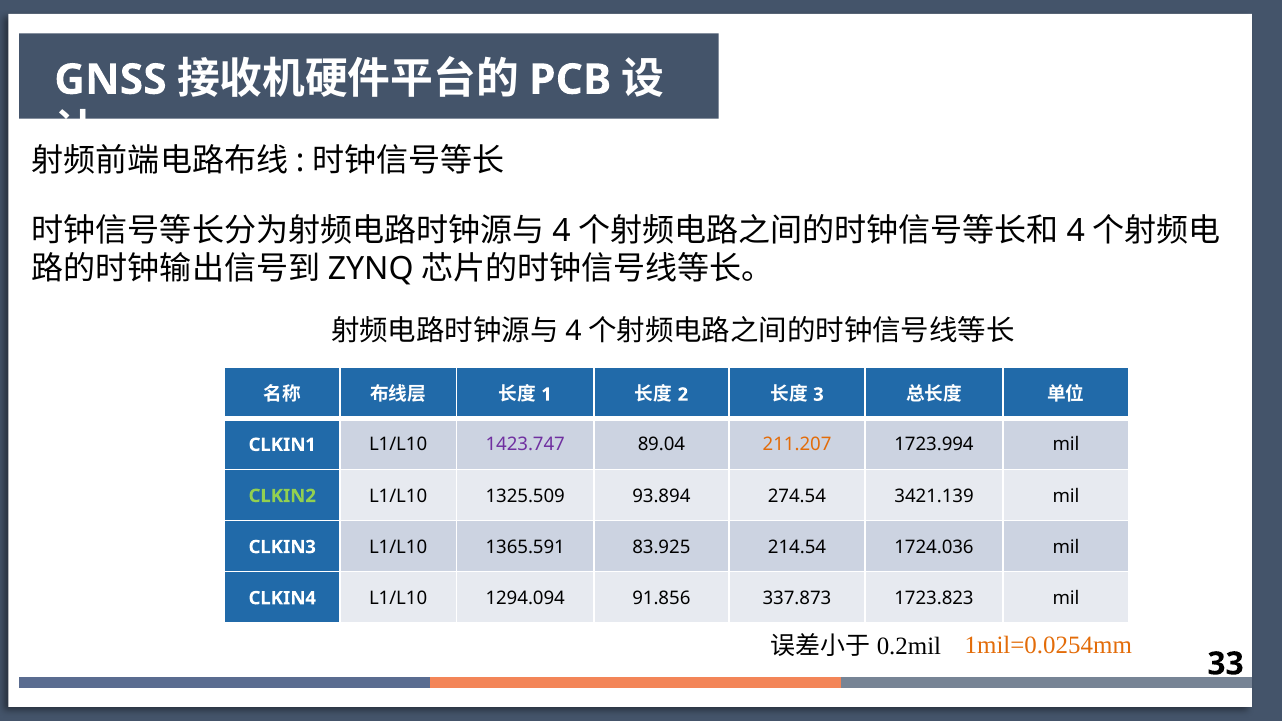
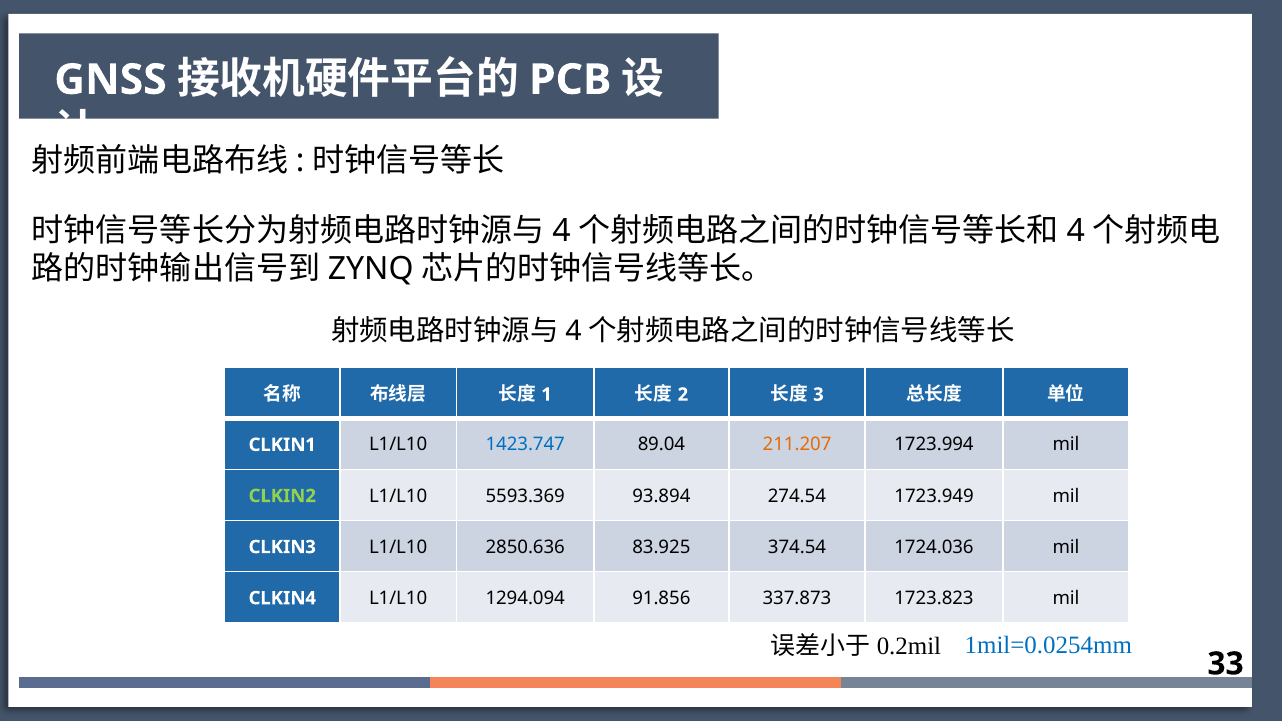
1423.747 colour: purple -> blue
1325.509: 1325.509 -> 5593.369
3421.139: 3421.139 -> 1723.949
1365.591: 1365.591 -> 2850.636
214.54: 214.54 -> 374.54
1mil=0.0254mm colour: orange -> blue
